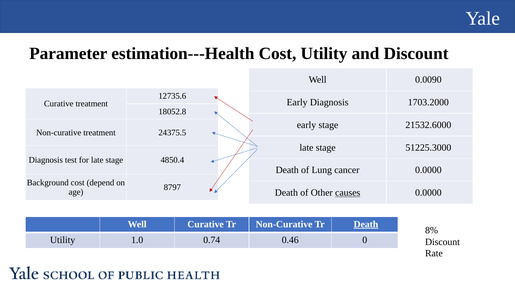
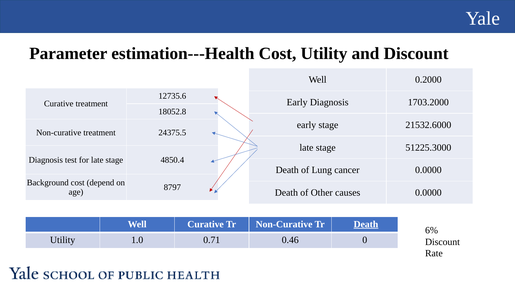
0.0090: 0.0090 -> 0.2000
causes underline: present -> none
8%: 8% -> 6%
0.74: 0.74 -> 0.71
